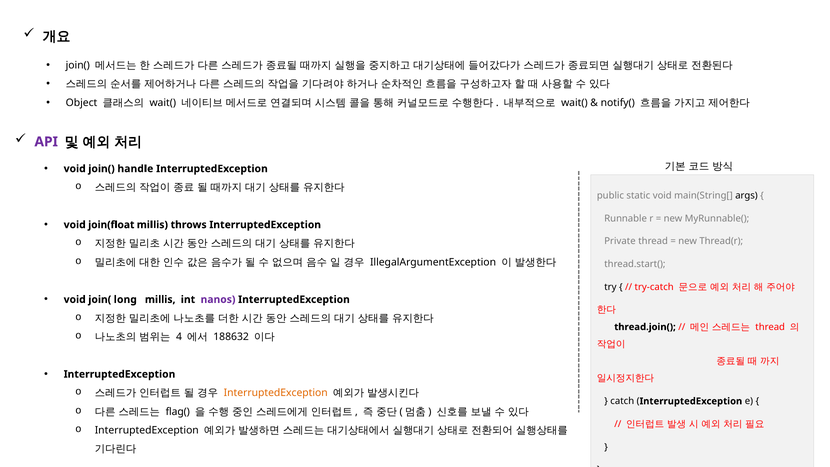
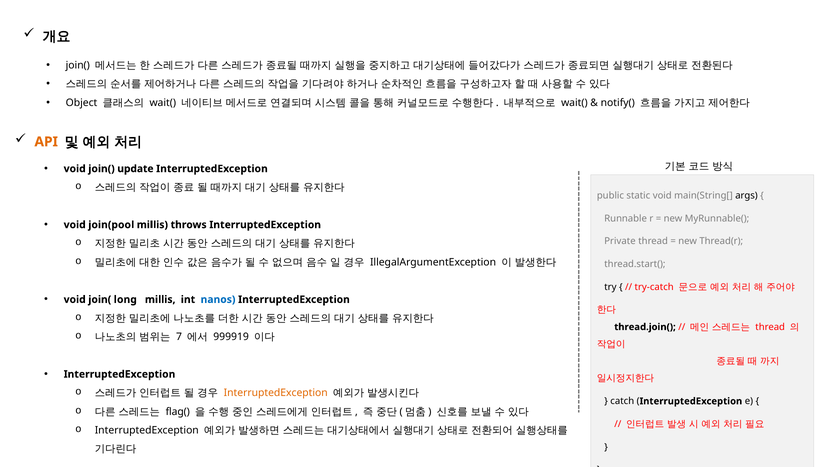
API colour: purple -> orange
handle: handle -> update
join(float: join(float -> join(pool
nanos colour: purple -> blue
4: 4 -> 7
188632: 188632 -> 999919
